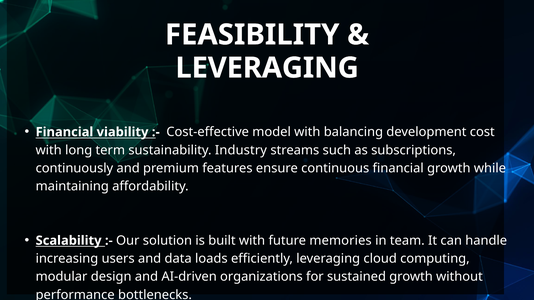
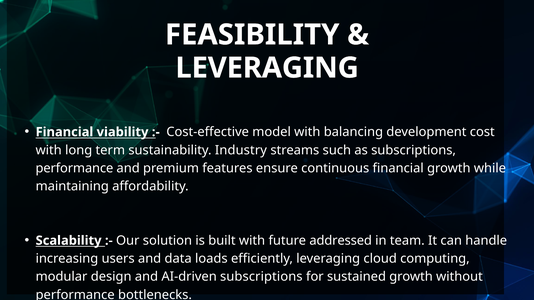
continuously at (74, 168): continuously -> performance
memories: memories -> addressed
AI-driven organizations: organizations -> subscriptions
